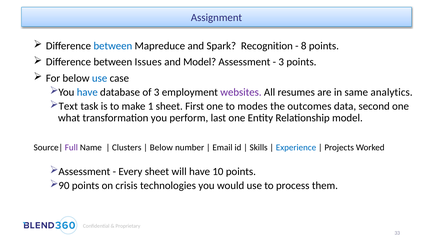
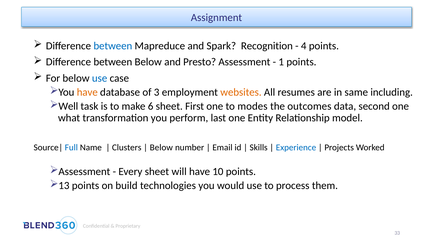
8: 8 -> 4
between Issues: Issues -> Below
and Model: Model -> Presto
3 at (281, 62): 3 -> 1
have at (87, 92) colour: blue -> orange
websites colour: purple -> orange
analytics: analytics -> including
Text: Text -> Well
1: 1 -> 6
Full colour: purple -> blue
90: 90 -> 13
crisis: crisis -> build
